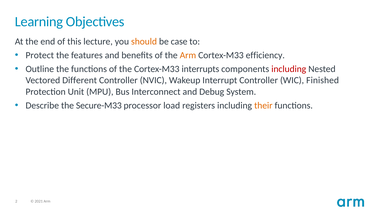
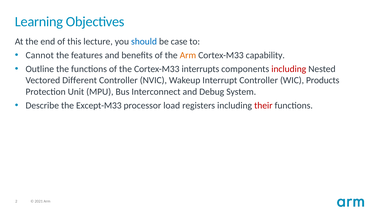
should colour: orange -> blue
Protect: Protect -> Cannot
efficiency: efficiency -> capability
Finished: Finished -> Products
Secure-M33: Secure-M33 -> Except-M33
their colour: orange -> red
